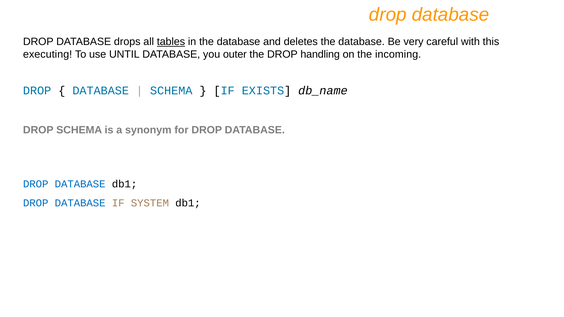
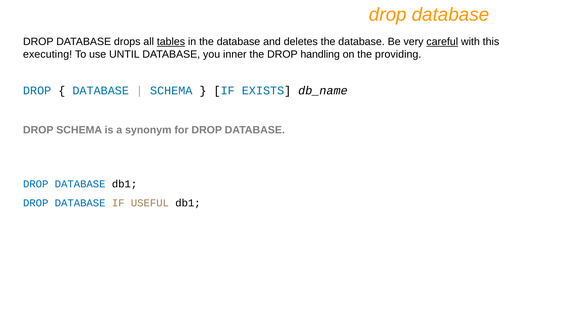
careful underline: none -> present
outer: outer -> inner
incoming: incoming -> providing
SYSTEM: SYSTEM -> USEFUL
